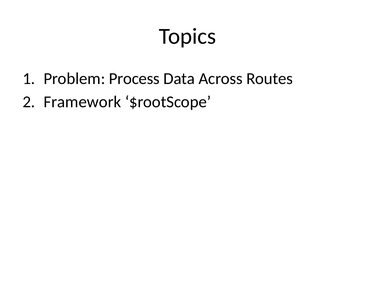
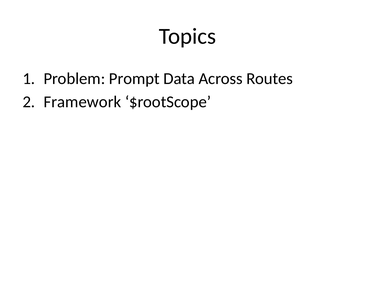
Process: Process -> Prompt
